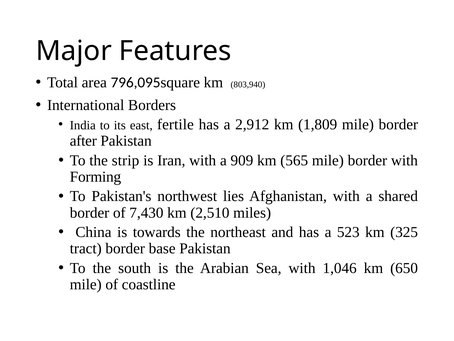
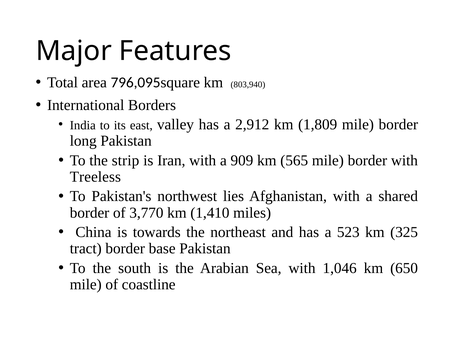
fertile: fertile -> valley
after: after -> long
Forming: Forming -> Treeless
7,430: 7,430 -> 3,770
2,510: 2,510 -> 1,410
